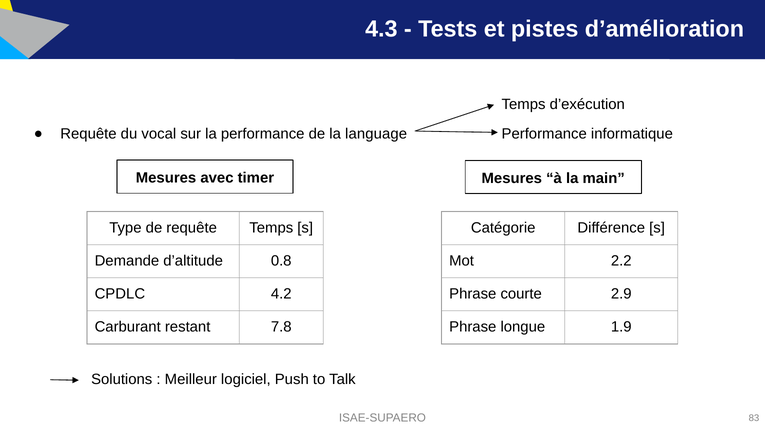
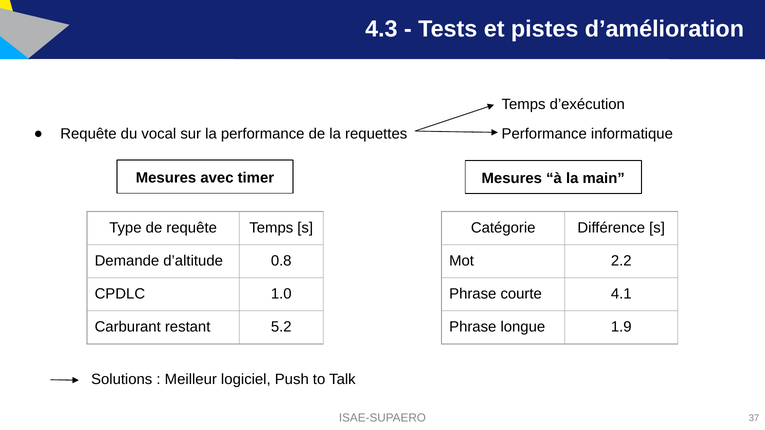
language: language -> requettes
4.2: 4.2 -> 1.0
2.9: 2.9 -> 4.1
7.8: 7.8 -> 5.2
83: 83 -> 37
